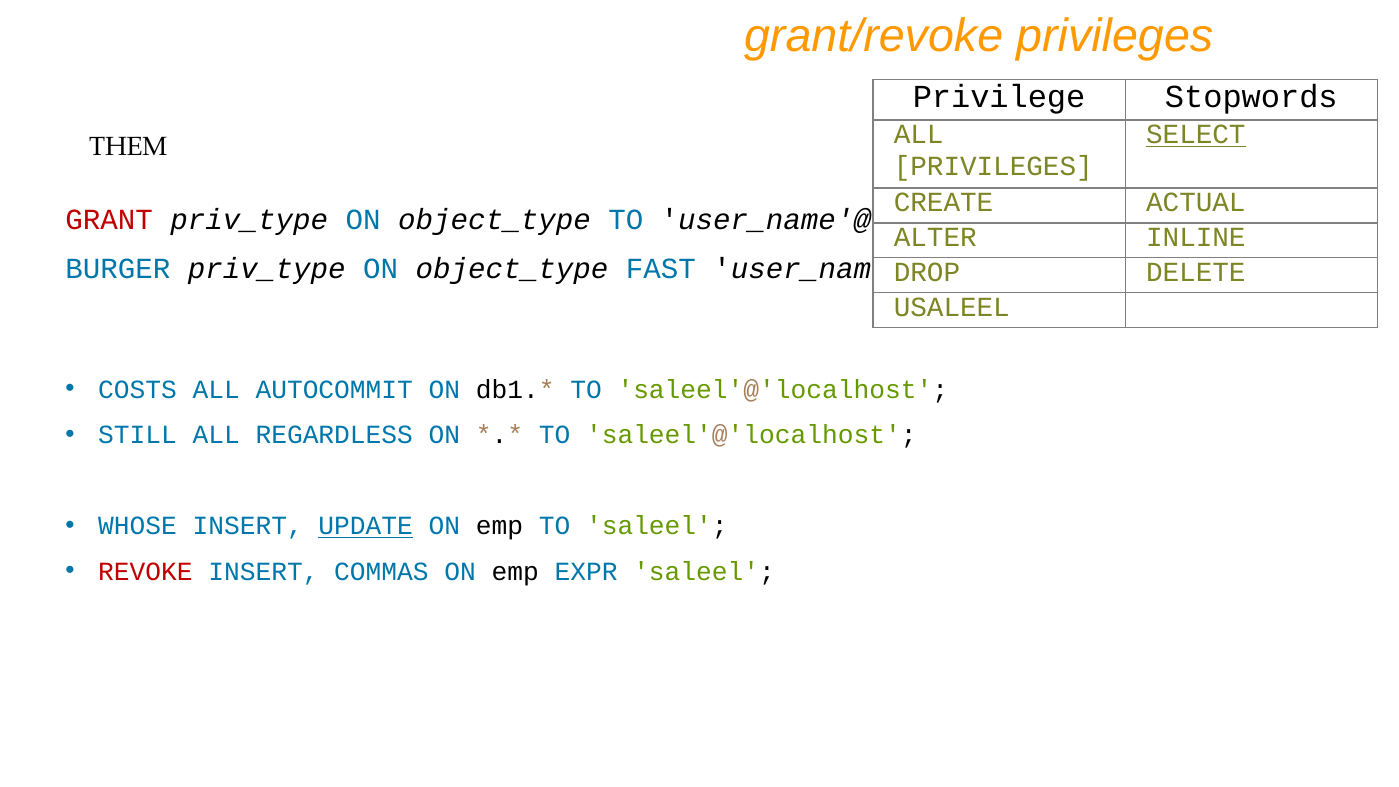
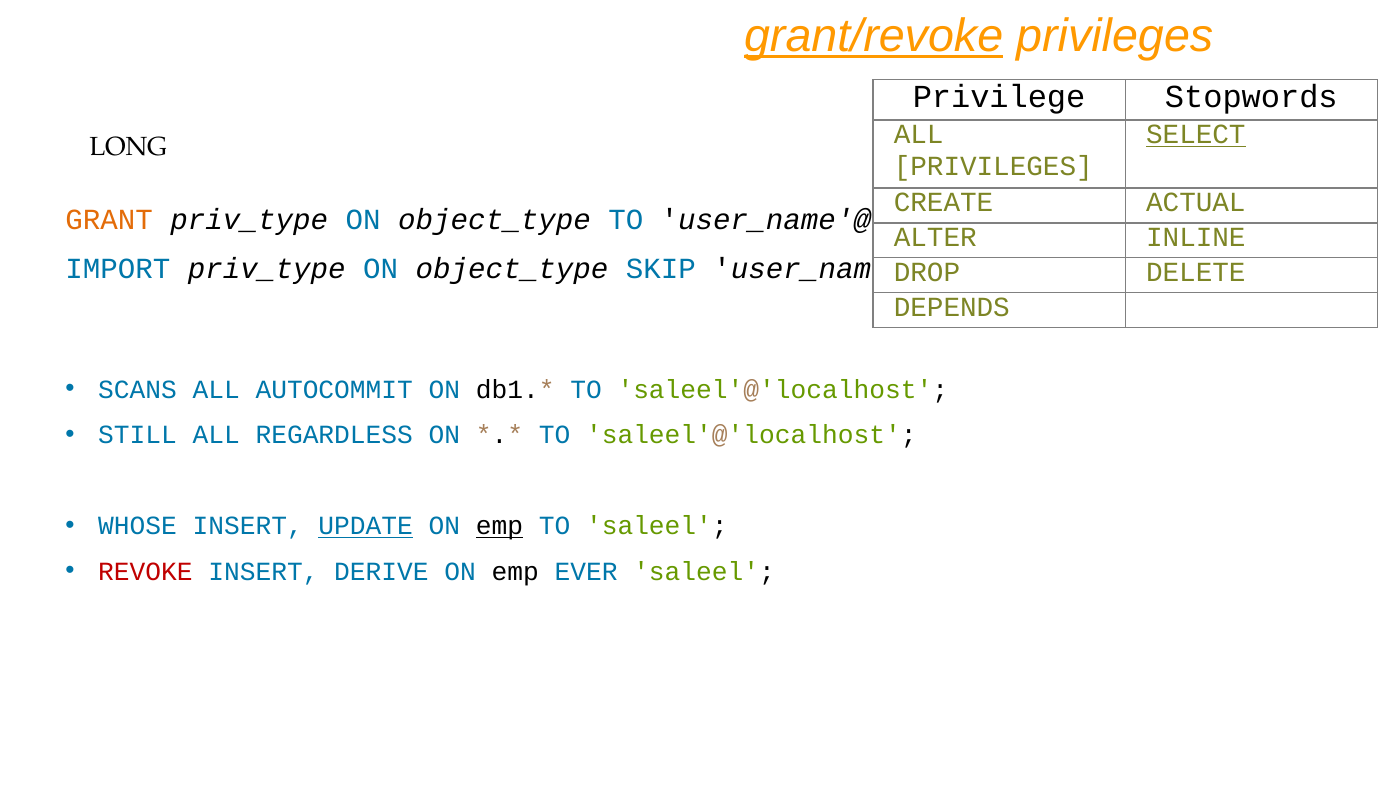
grant/revoke underline: none -> present
THEM: THEM -> LONG
GRANT colour: red -> orange
BURGER: BURGER -> IMPORT
FAST: FAST -> SKIP
USALEEL: USALEEL -> DEPENDS
COSTS: COSTS -> SCANS
emp at (499, 526) underline: none -> present
COMMAS: COMMAS -> DERIVE
EXPR: EXPR -> EVER
